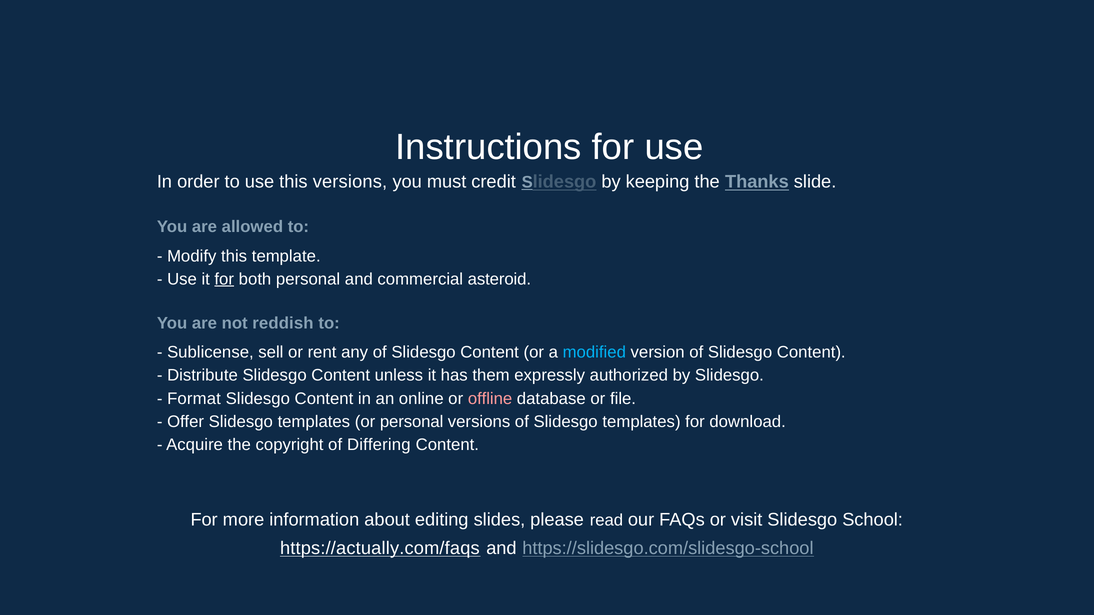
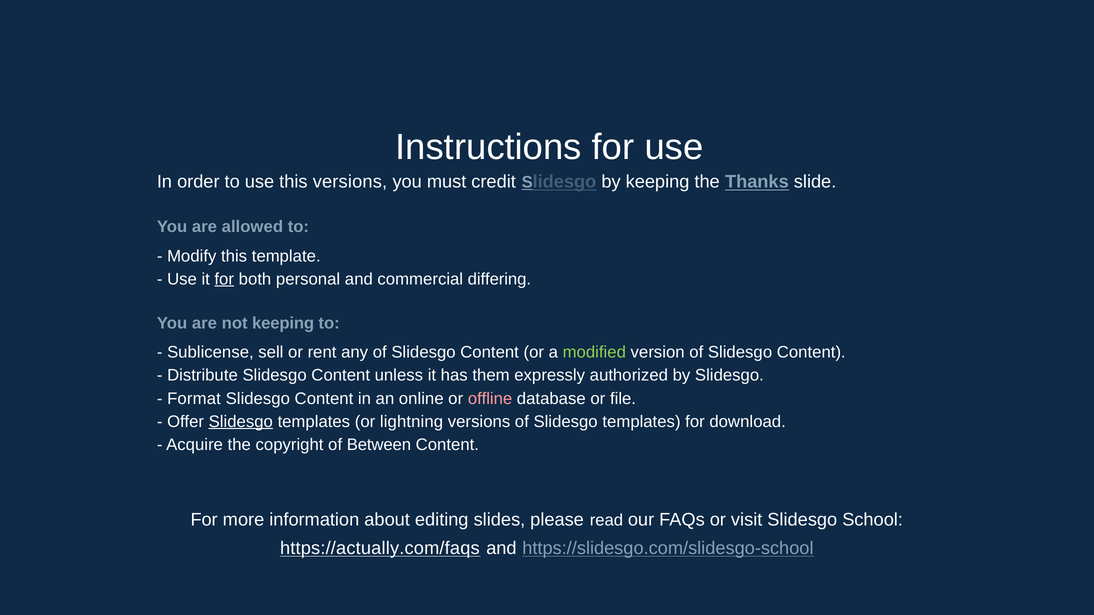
asteroid: asteroid -> differing
not reddish: reddish -> keeping
modified colour: light blue -> light green
Slidesgo at (241, 422) underline: none -> present
or personal: personal -> lightning
Differing: Differing -> Between
